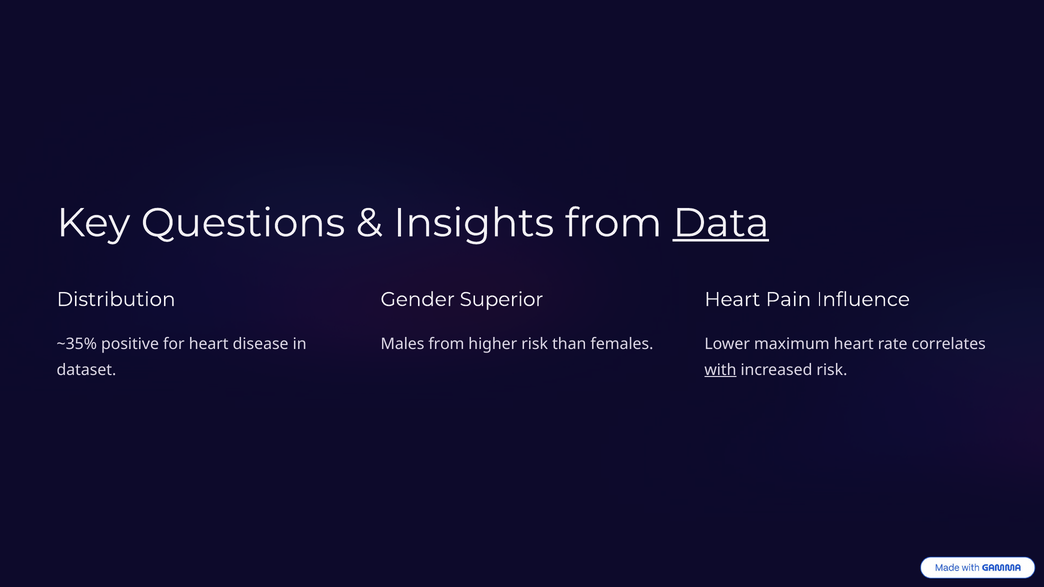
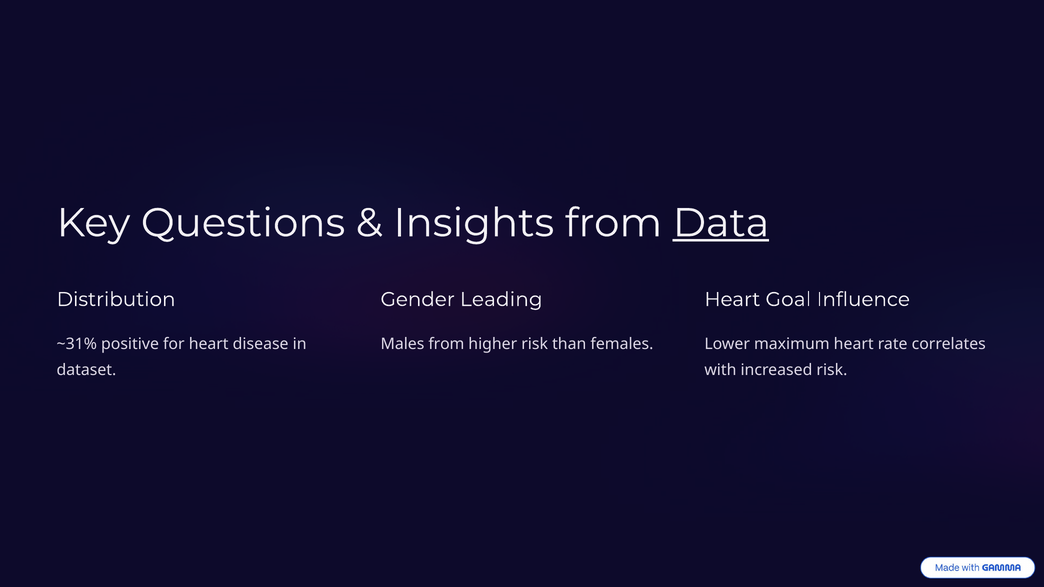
Superior: Superior -> Leading
Pain: Pain -> Goal
~35%: ~35% -> ~31%
with underline: present -> none
